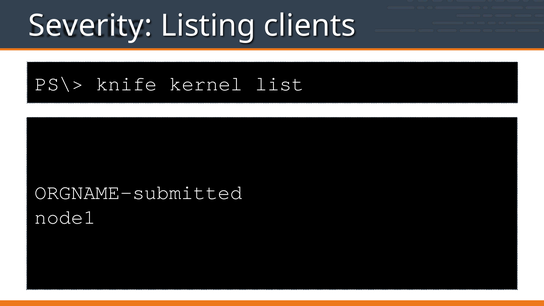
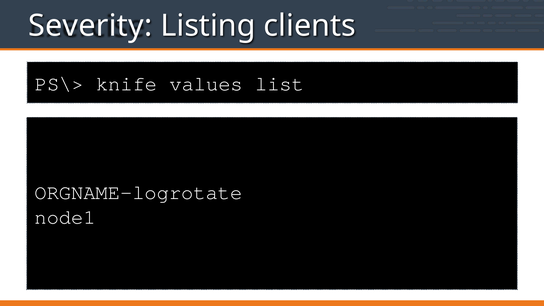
kernel: kernel -> values
ORGNAME-submitted: ORGNAME-submitted -> ORGNAME-logrotate
